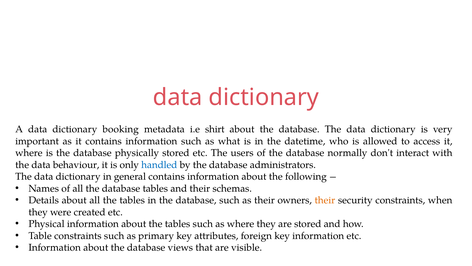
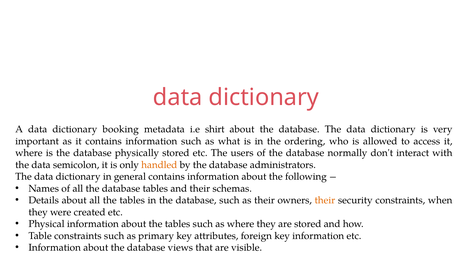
datetime: datetime -> ordering
behaviour: behaviour -> semicolon
handled colour: blue -> orange
